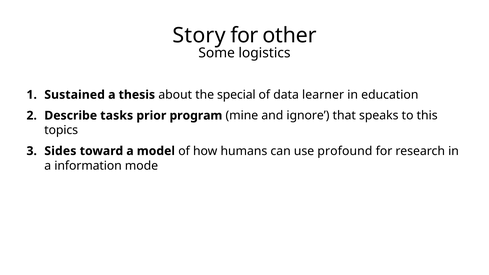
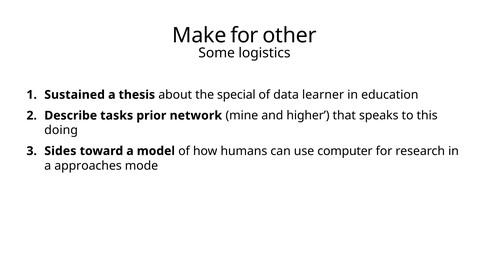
Story: Story -> Make
program: program -> network
ignore: ignore -> higher
topics: topics -> doing
profound: profound -> computer
information: information -> approaches
